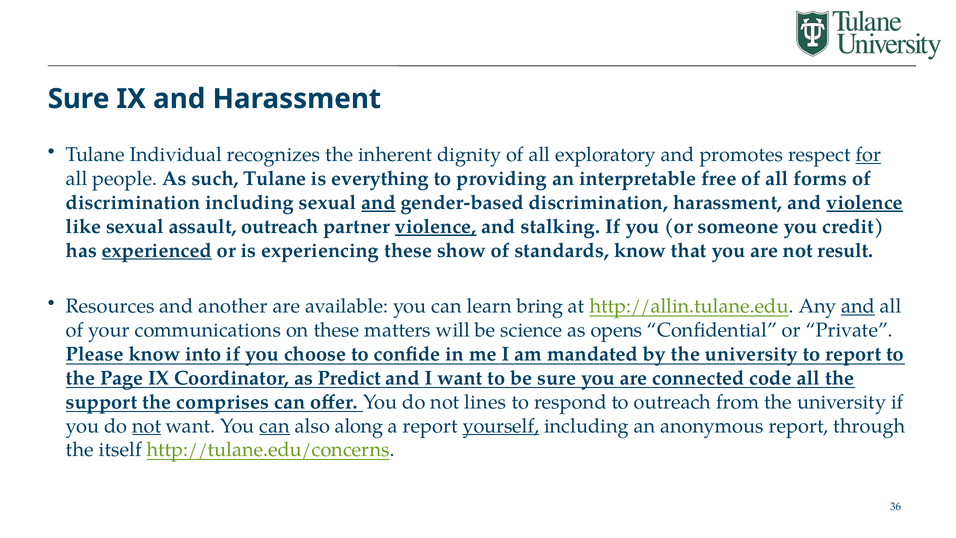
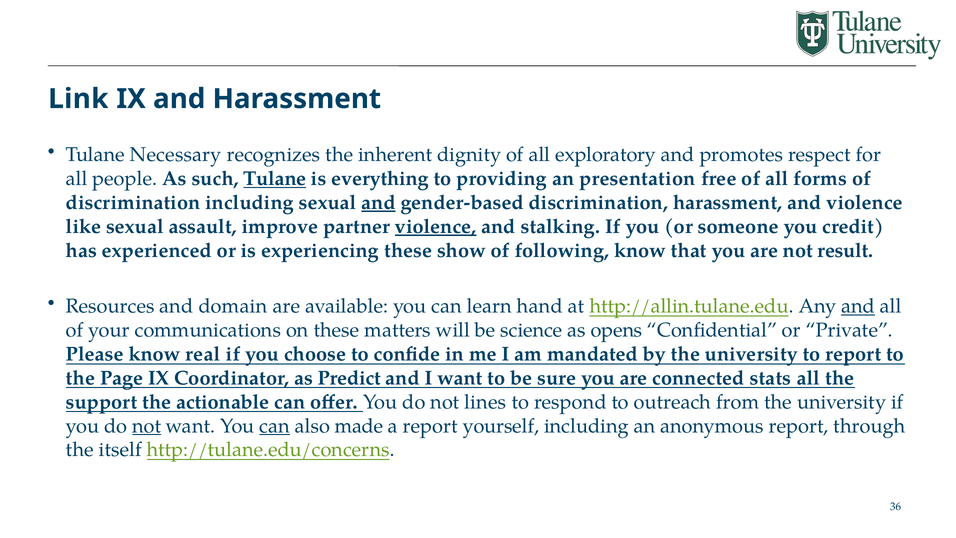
Sure at (79, 99): Sure -> Link
Individual: Individual -> Necessary
for underline: present -> none
Tulane at (275, 179) underline: none -> present
interpretable: interpretable -> presentation
violence at (865, 203) underline: present -> none
assault outreach: outreach -> improve
experienced underline: present -> none
standards: standards -> following
another: another -> domain
bring: bring -> hand
into: into -> real
code: code -> stats
comprises: comprises -> actionable
along: along -> made
yourself underline: present -> none
